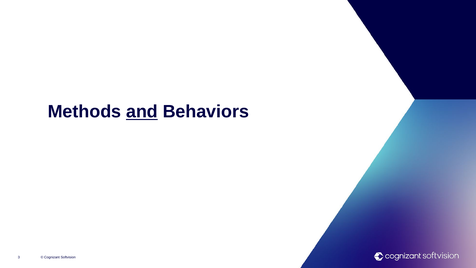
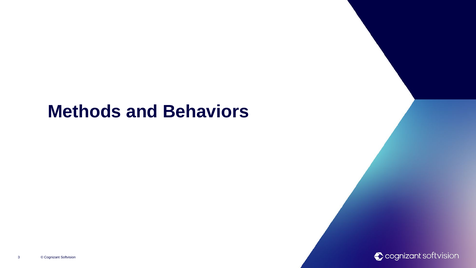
and underline: present -> none
